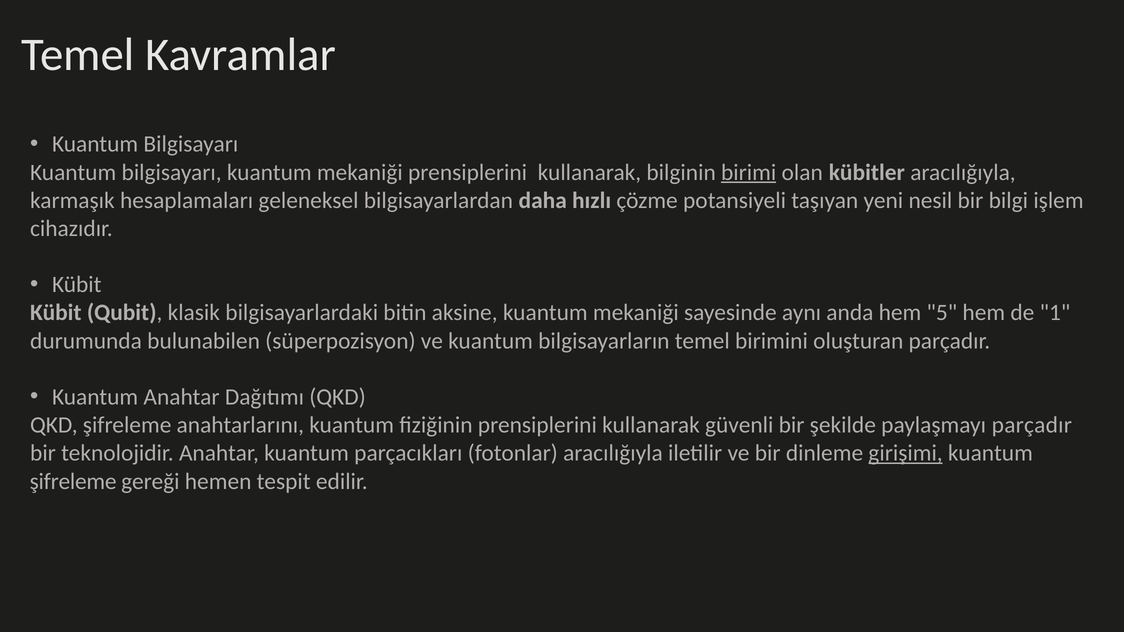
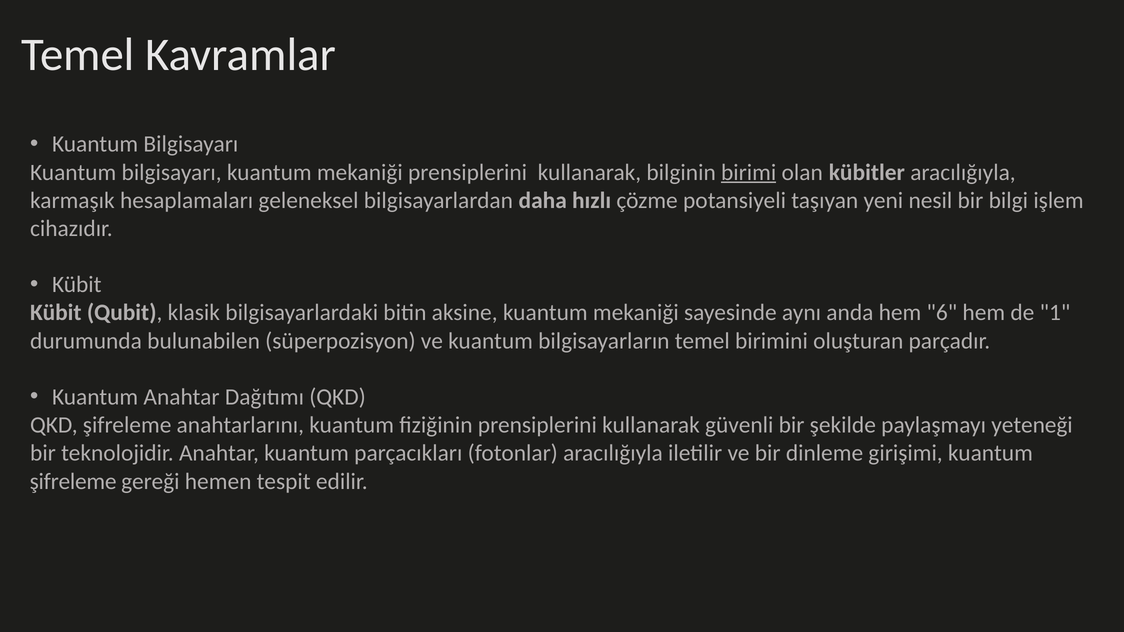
5: 5 -> 6
paylaşmayı parçadır: parçadır -> yeteneği
girişimi underline: present -> none
